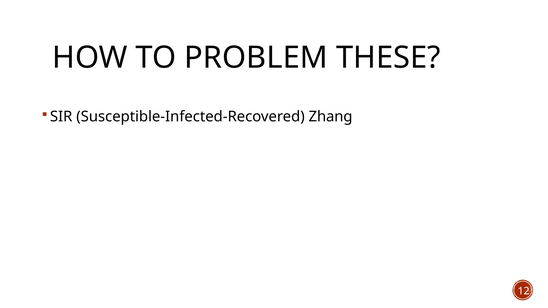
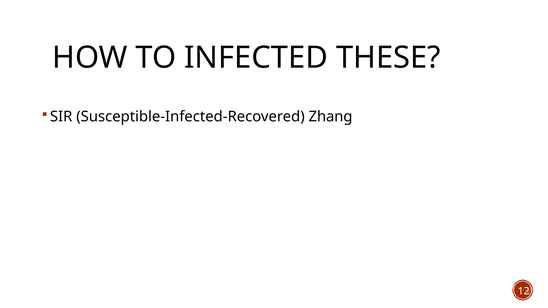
PROBLEM: PROBLEM -> INFECTED
